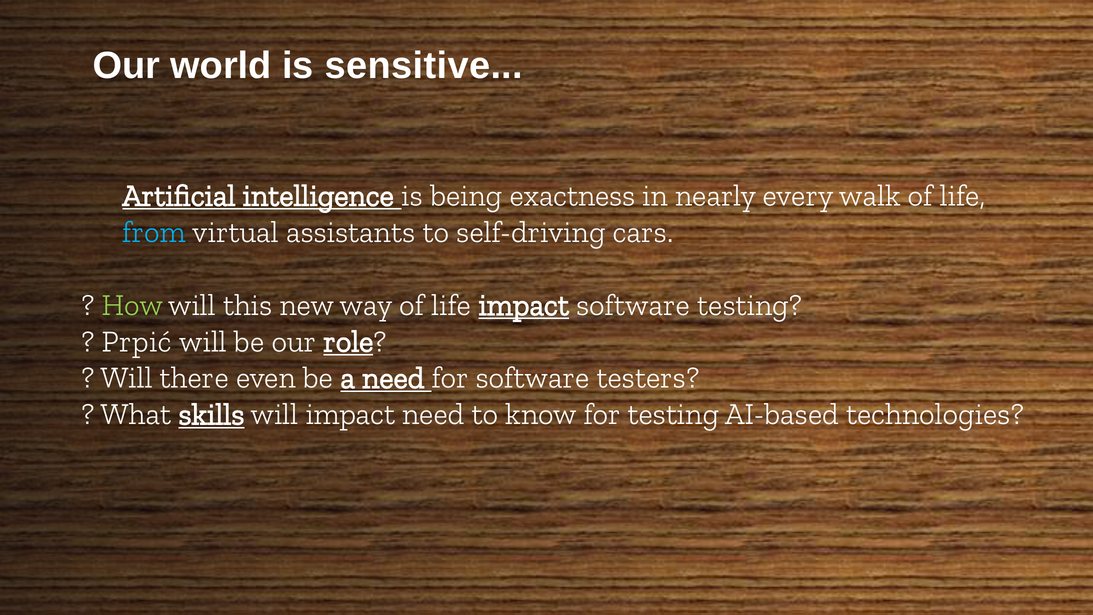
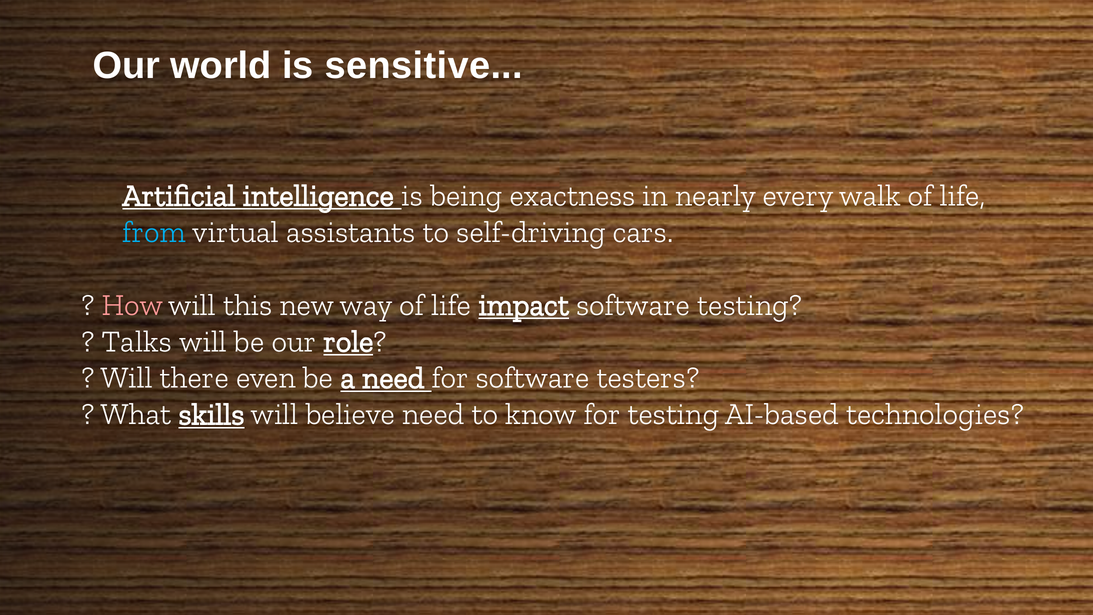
How colour: light green -> pink
Prpić: Prpić -> Talks
will impact: impact -> believe
